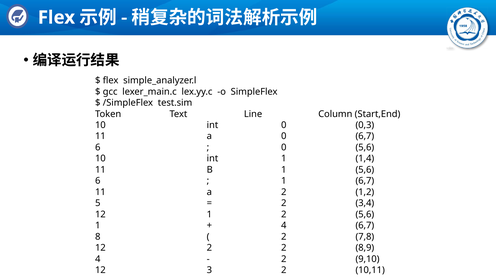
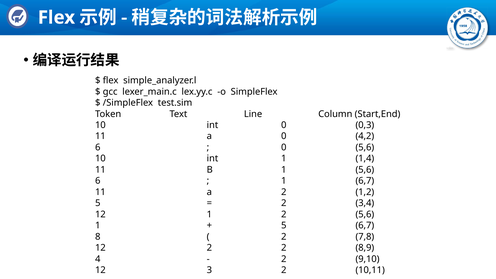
0 6,7: 6,7 -> 4,2
4 at (284, 226): 4 -> 5
